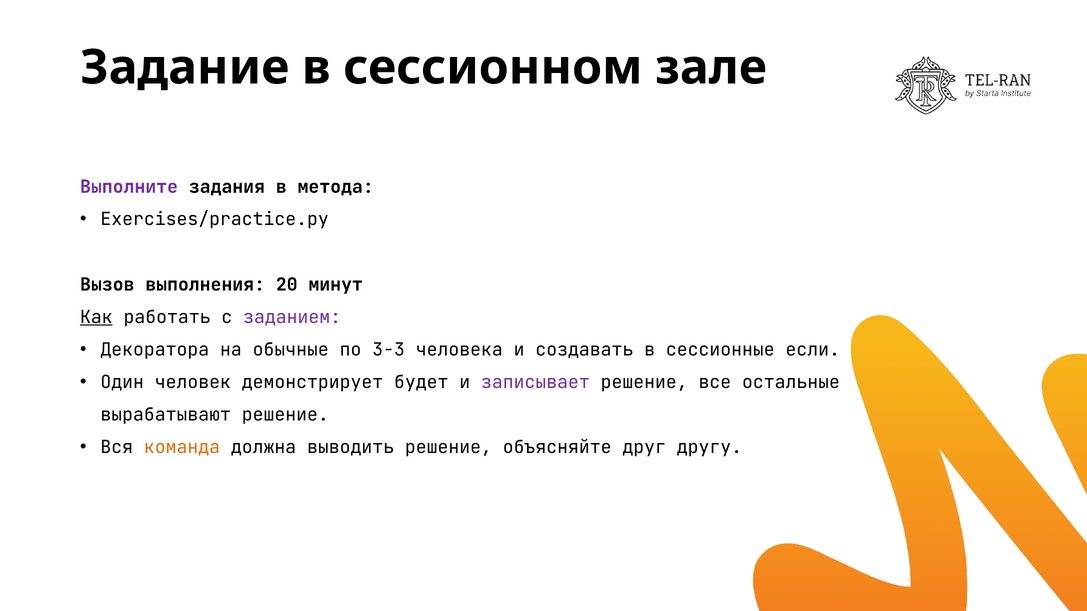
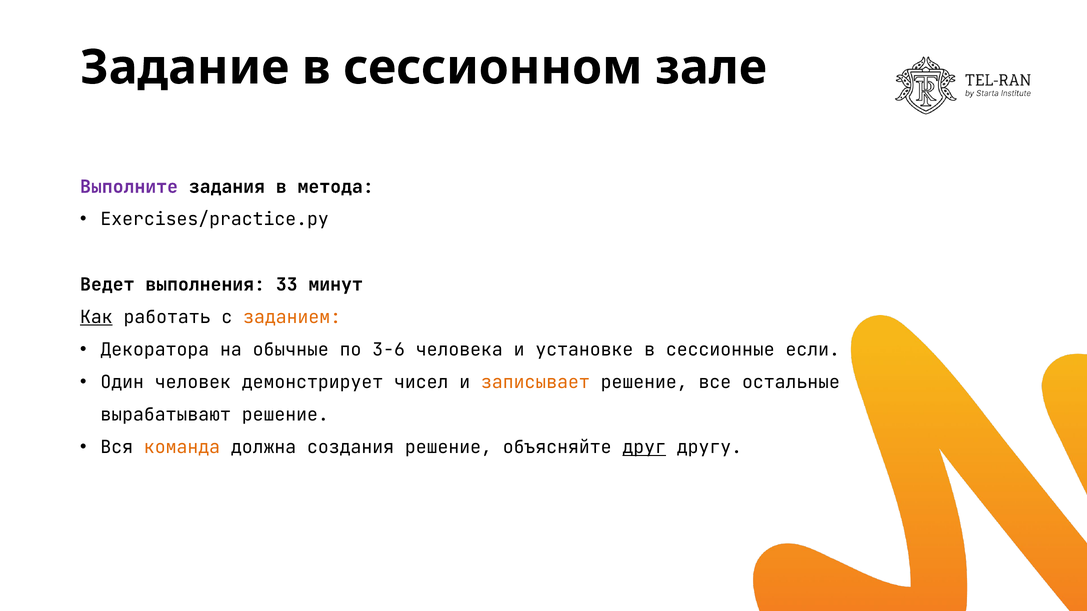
Вызов: Вызов -> Ведет
20: 20 -> 33
заданием colour: purple -> orange
3-3: 3-3 -> 3-6
создавать: создавать -> установке
будет: будет -> чисел
записывает colour: purple -> orange
выводить: выводить -> создания
друг underline: none -> present
